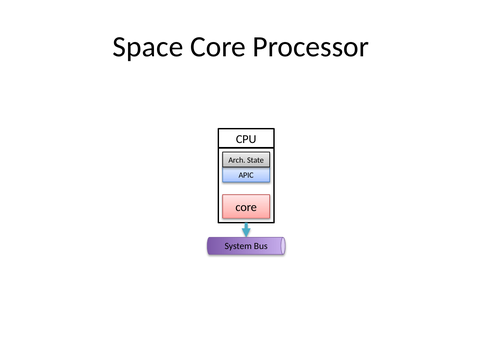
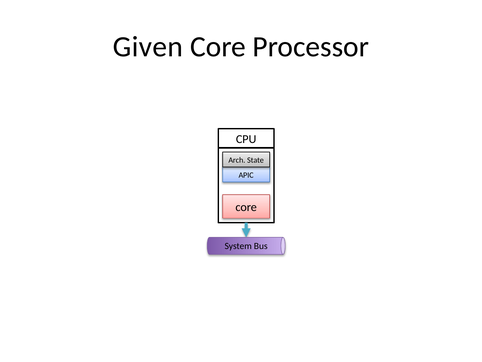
Space: Space -> Given
